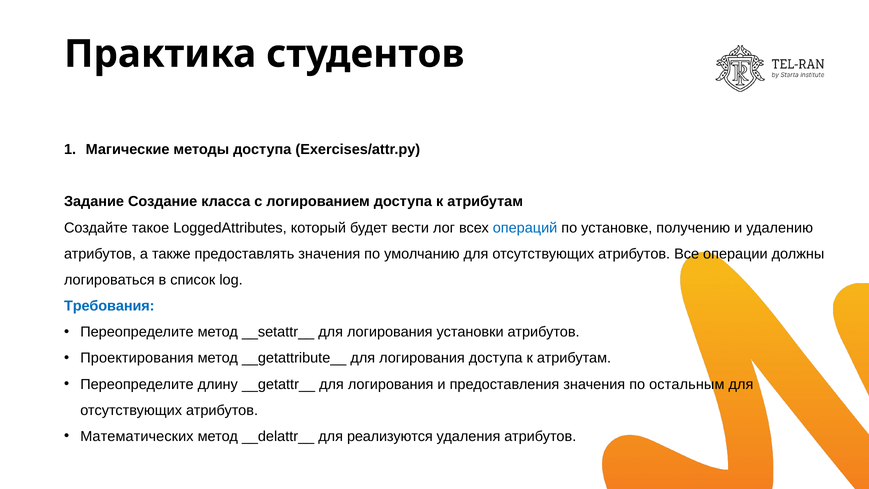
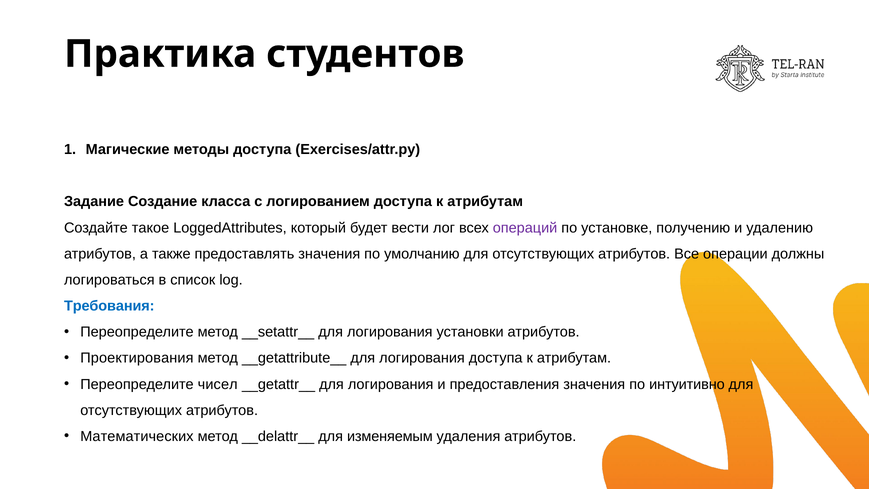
операций colour: blue -> purple
длину: длину -> чисел
остальным: остальным -> интуитивно
реализуются: реализуются -> изменяемым
